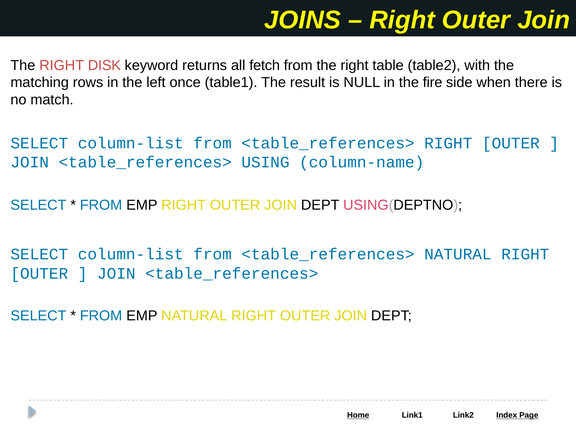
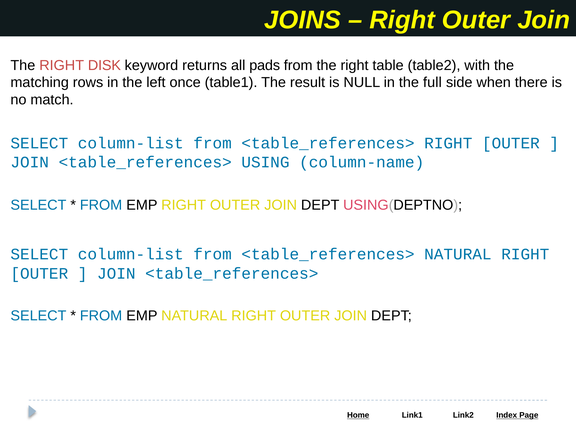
fetch: fetch -> pads
fire: fire -> full
